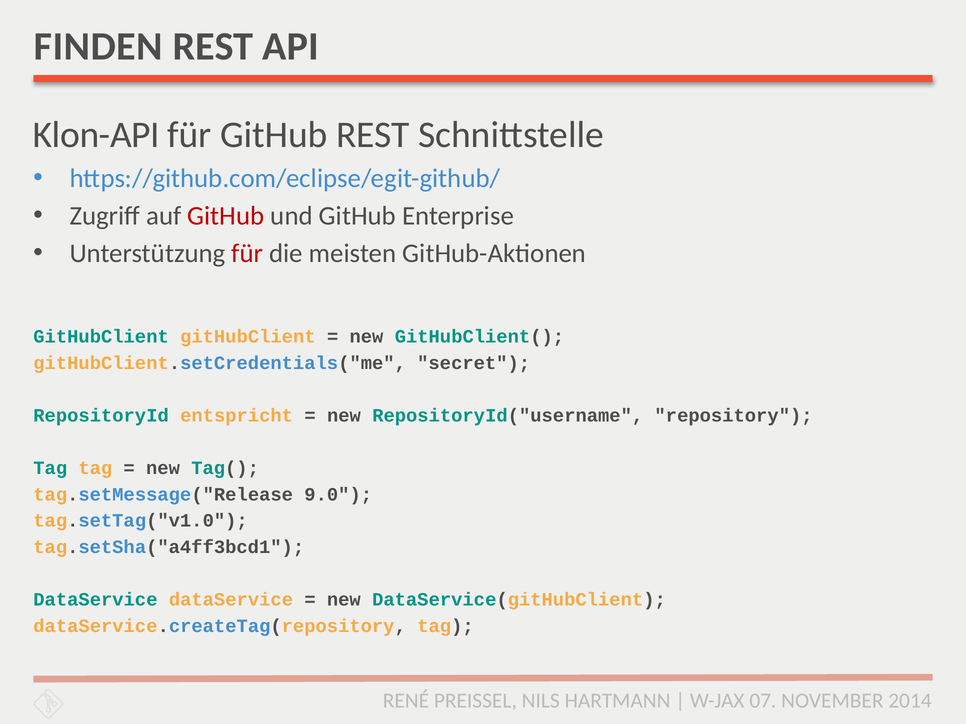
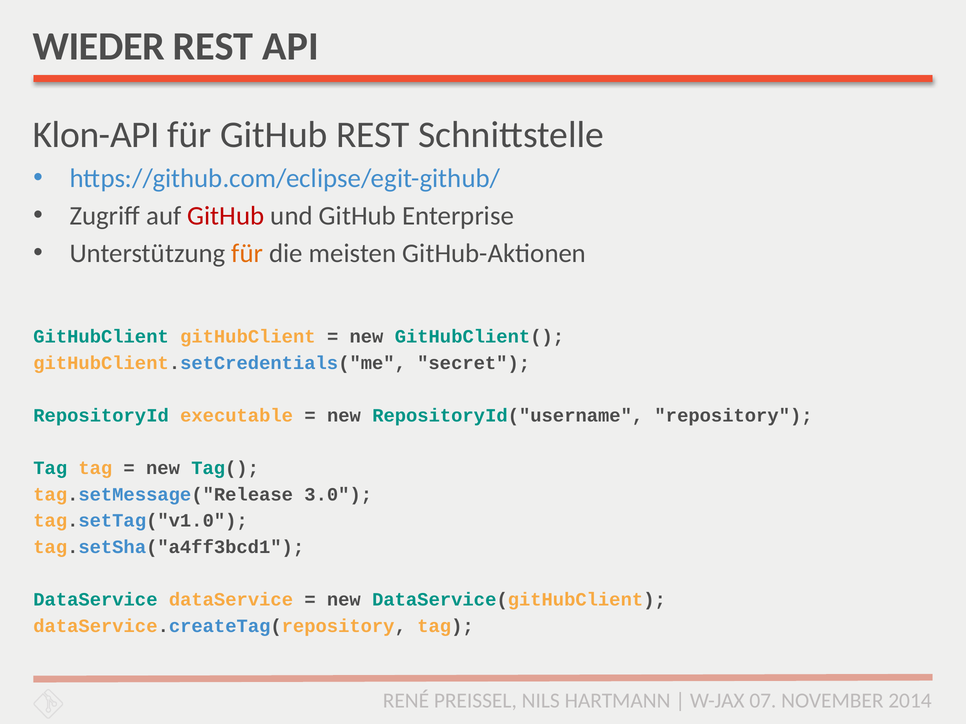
FINDEN: FINDEN -> WIEDER
für at (247, 254) colour: red -> orange
entspricht: entspricht -> executable
9.0: 9.0 -> 3.0
